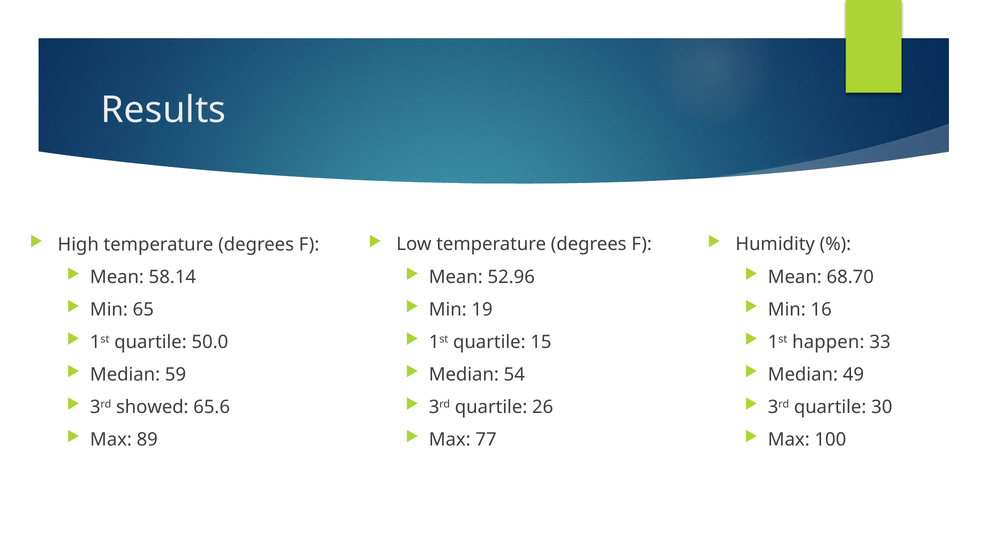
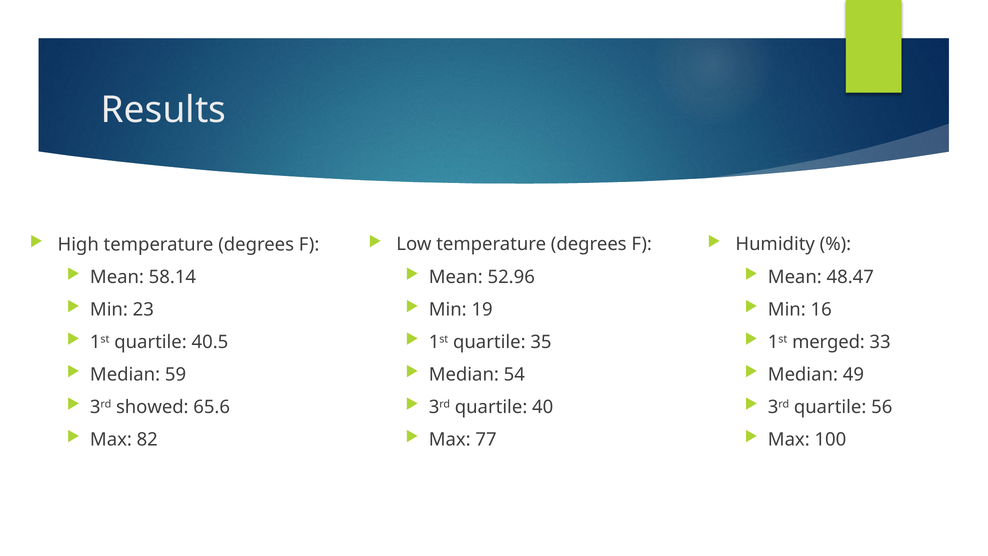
68.70: 68.70 -> 48.47
65: 65 -> 23
50.0: 50.0 -> 40.5
15: 15 -> 35
happen: happen -> merged
26: 26 -> 40
30: 30 -> 56
89: 89 -> 82
